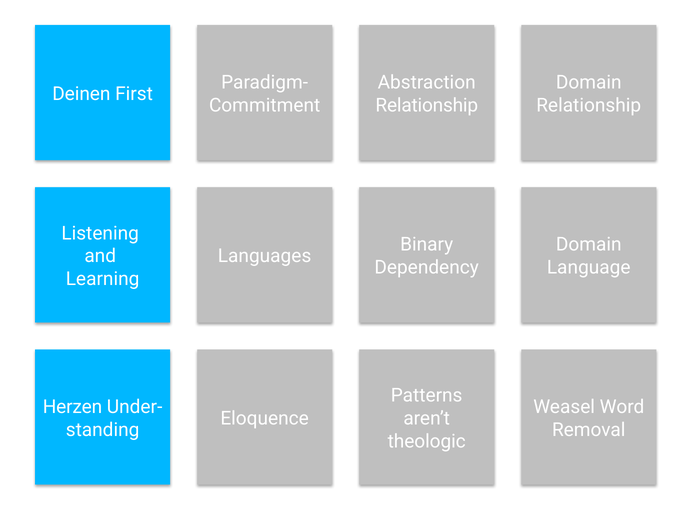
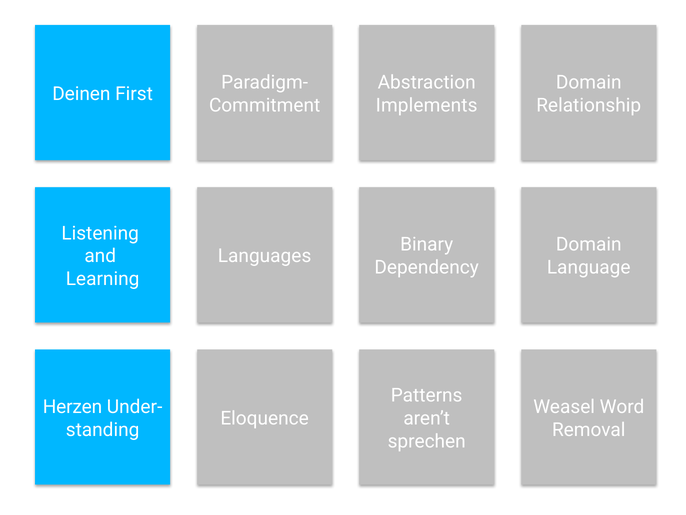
Relationship at (427, 105): Relationship -> Implements
theologic: theologic -> sprechen
